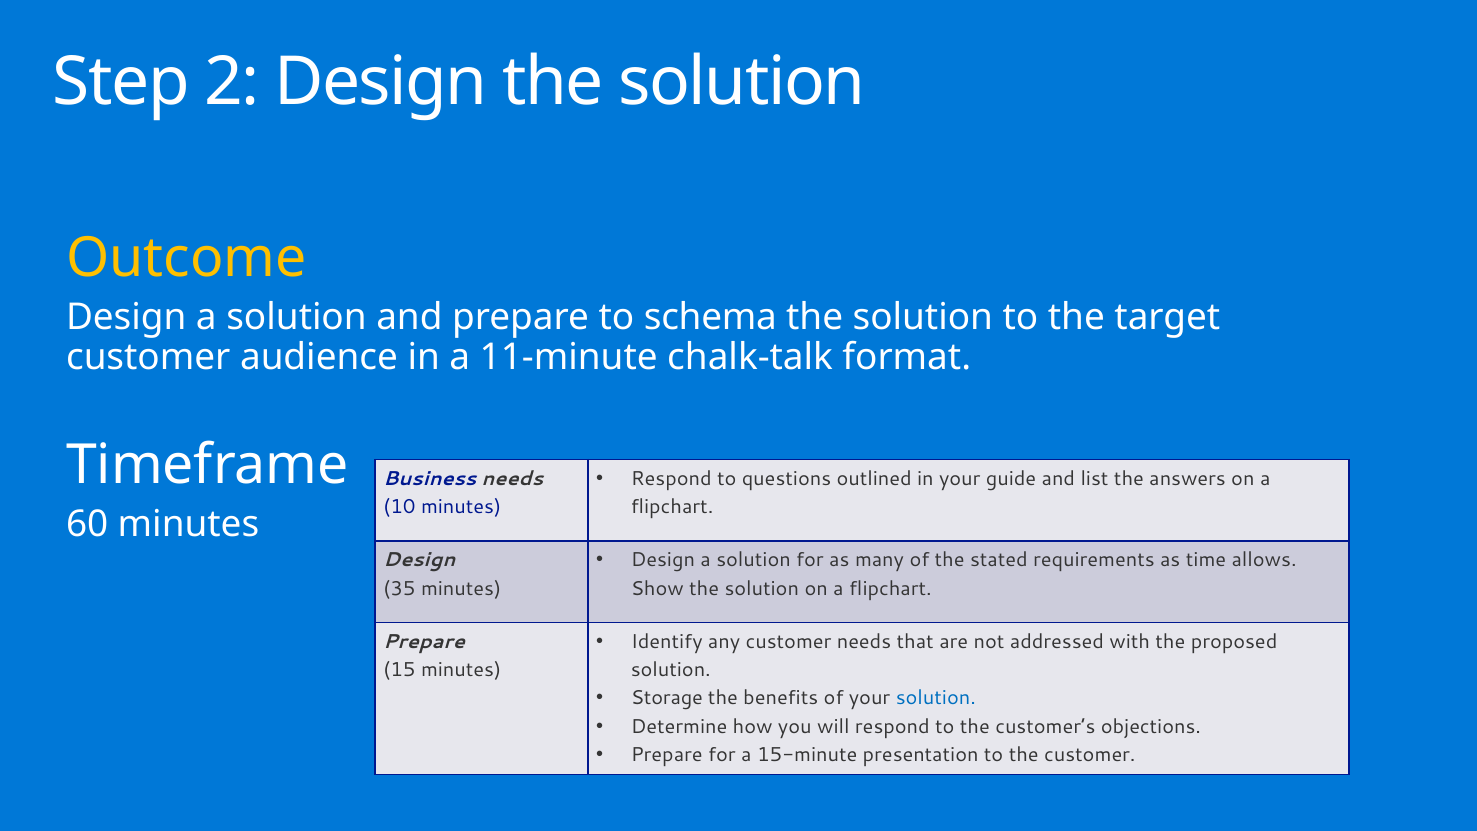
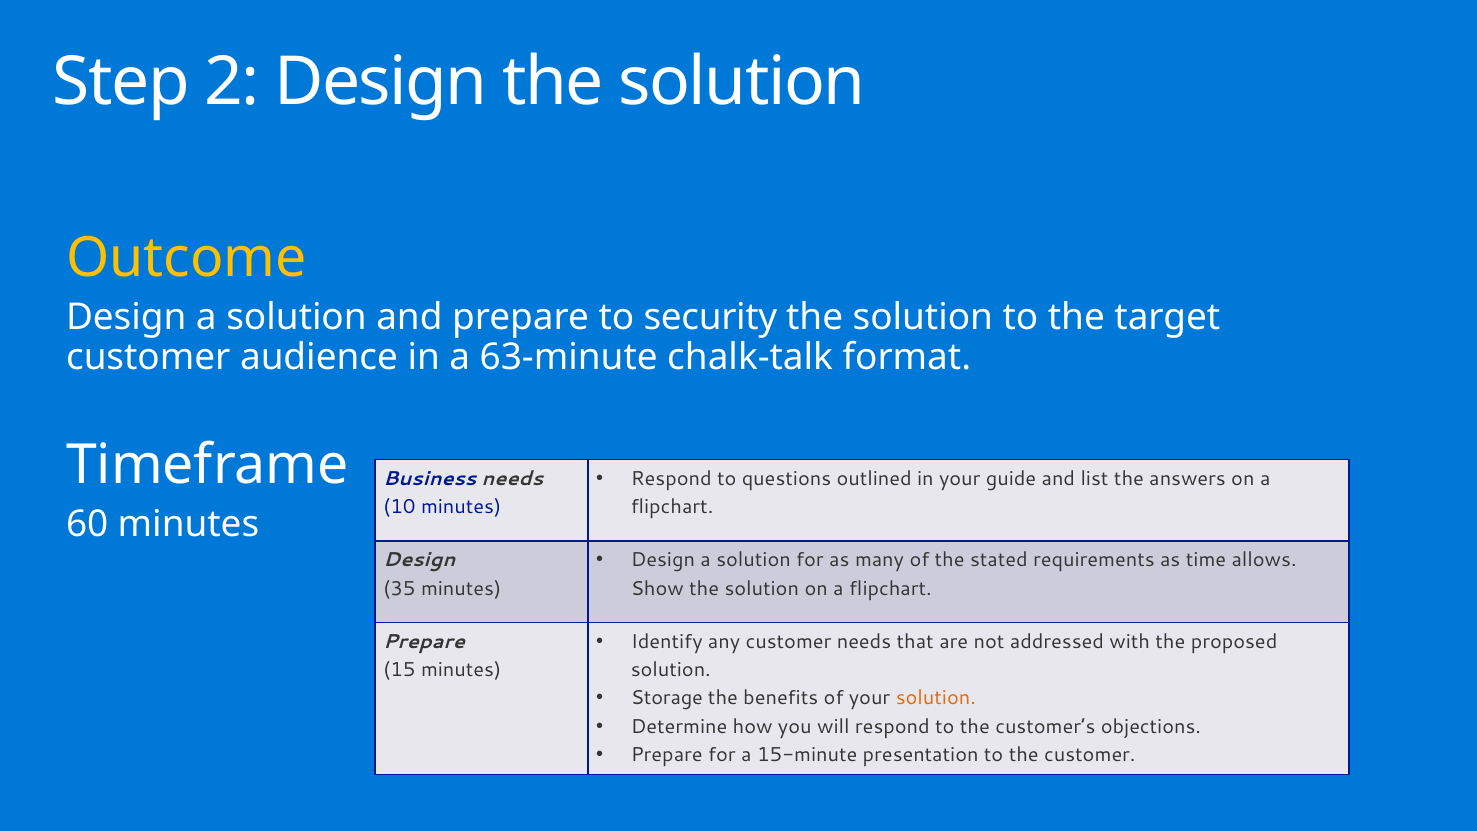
schema: schema -> security
11-minute: 11-minute -> 63-minute
solution at (936, 698) colour: blue -> orange
